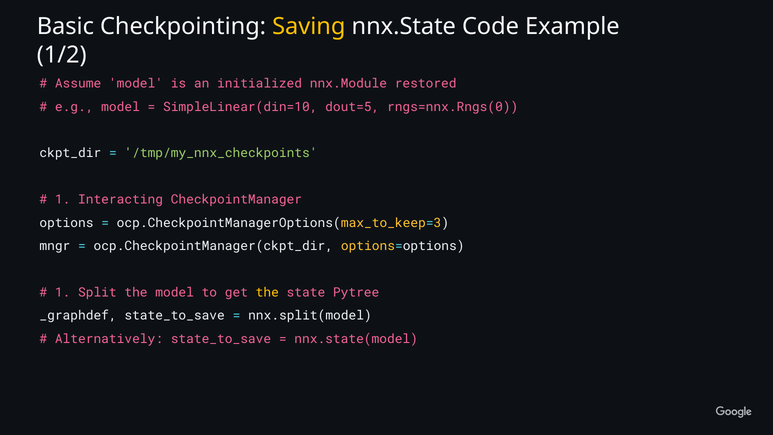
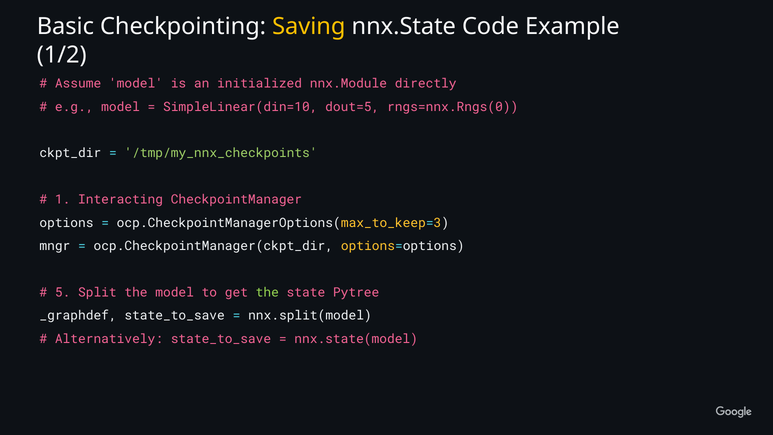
restored: restored -> directly
1 at (63, 292): 1 -> 5
the at (267, 292) colour: yellow -> light green
